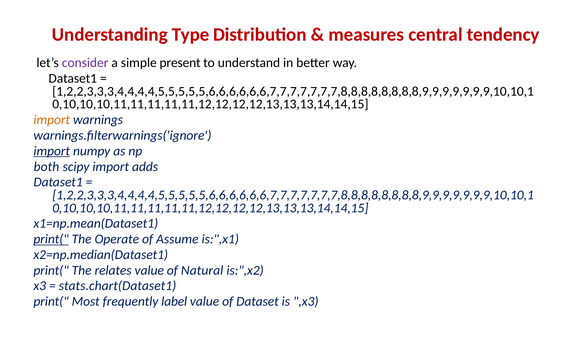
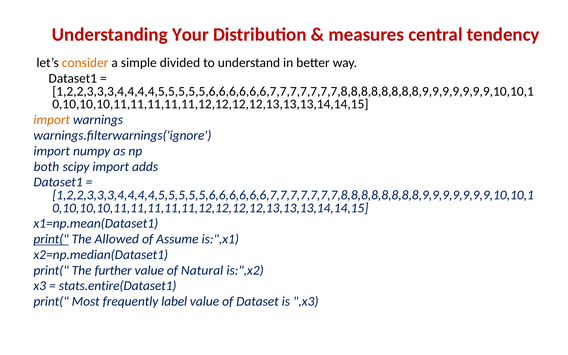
Type: Type -> Your
consider colour: purple -> orange
present: present -> divided
import at (52, 151) underline: present -> none
Operate: Operate -> Allowed
relates: relates -> further
stats.chart(Dataset1: stats.chart(Dataset1 -> stats.entire(Dataset1
